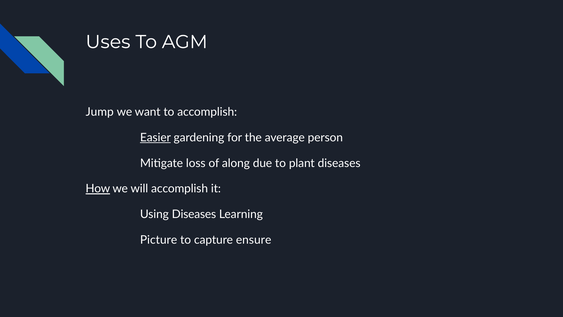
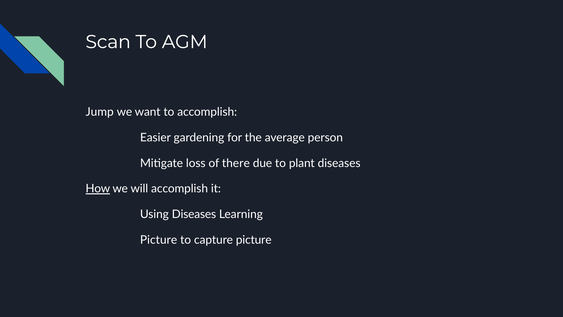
Uses: Uses -> Scan
Easier underline: present -> none
along: along -> there
capture ensure: ensure -> picture
